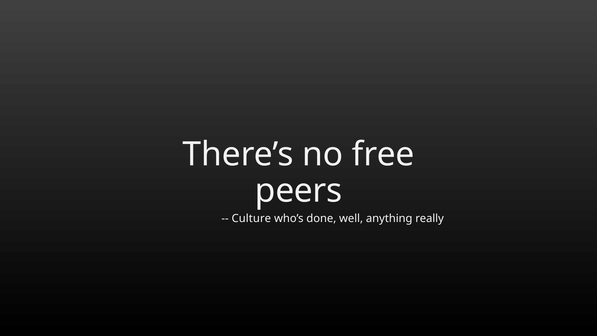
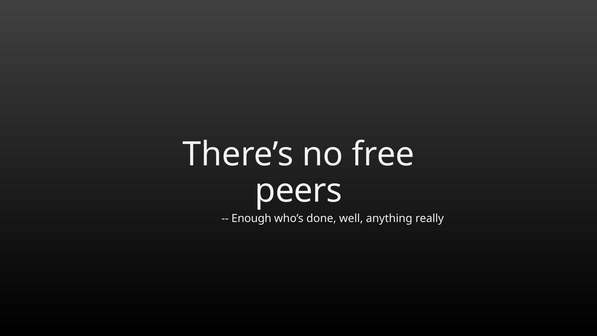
Culture: Culture -> Enough
